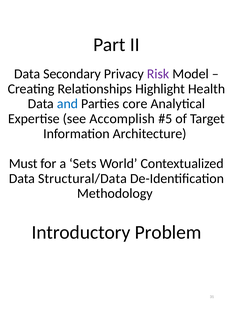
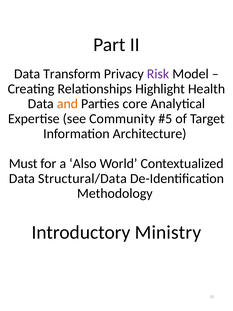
Secondary: Secondary -> Transform
and colour: blue -> orange
Accomplish: Accomplish -> Community
Sets: Sets -> Also
Problem: Problem -> Ministry
